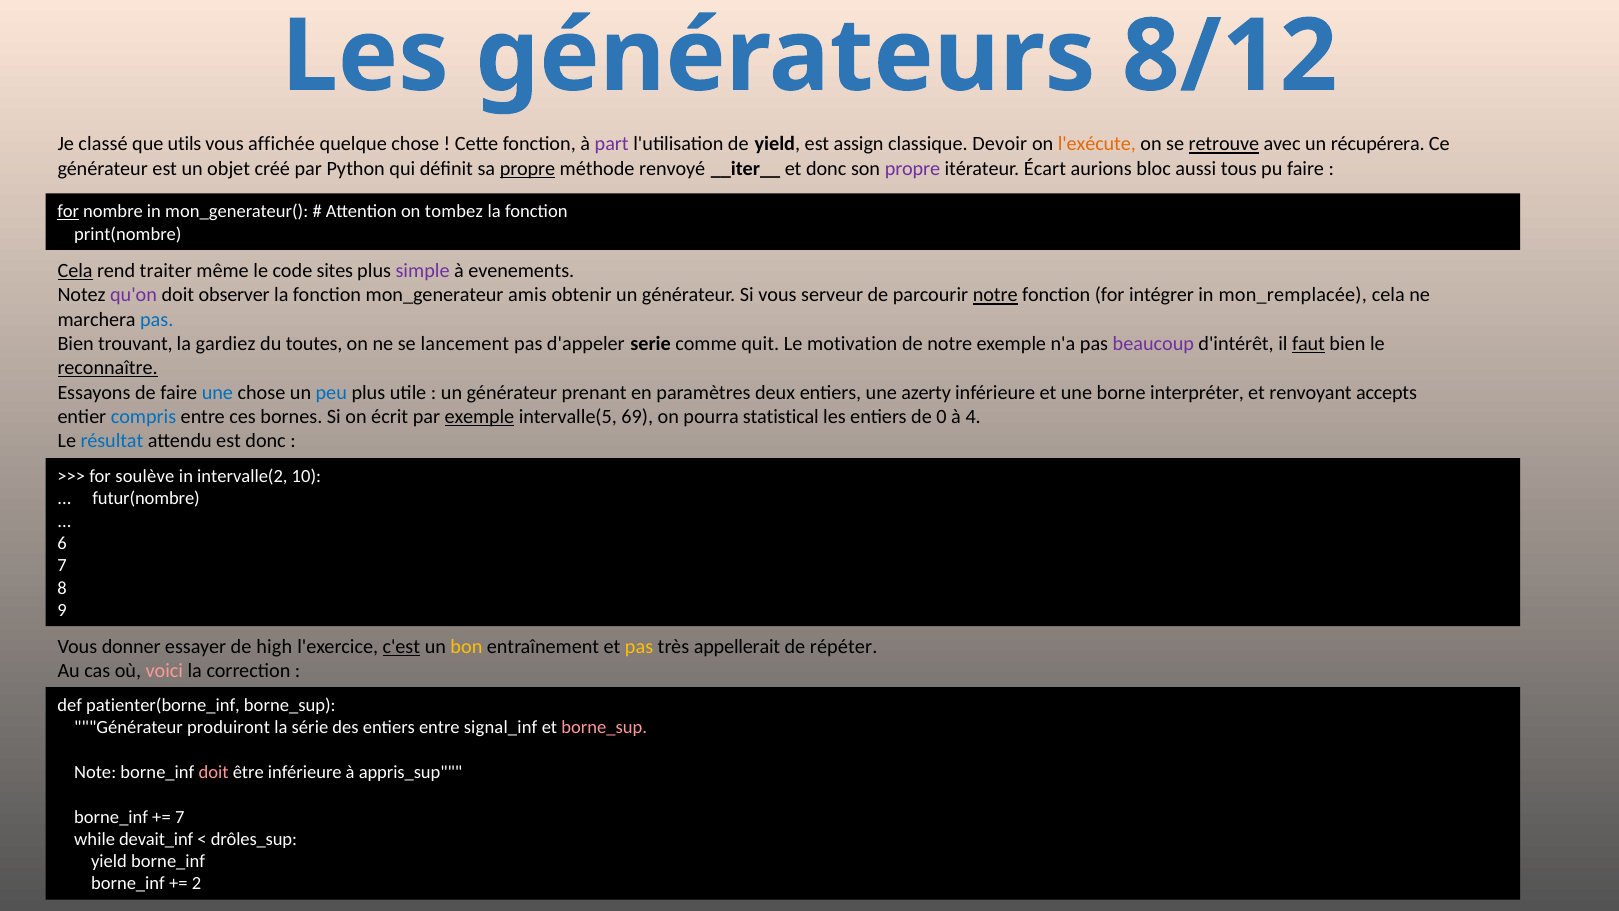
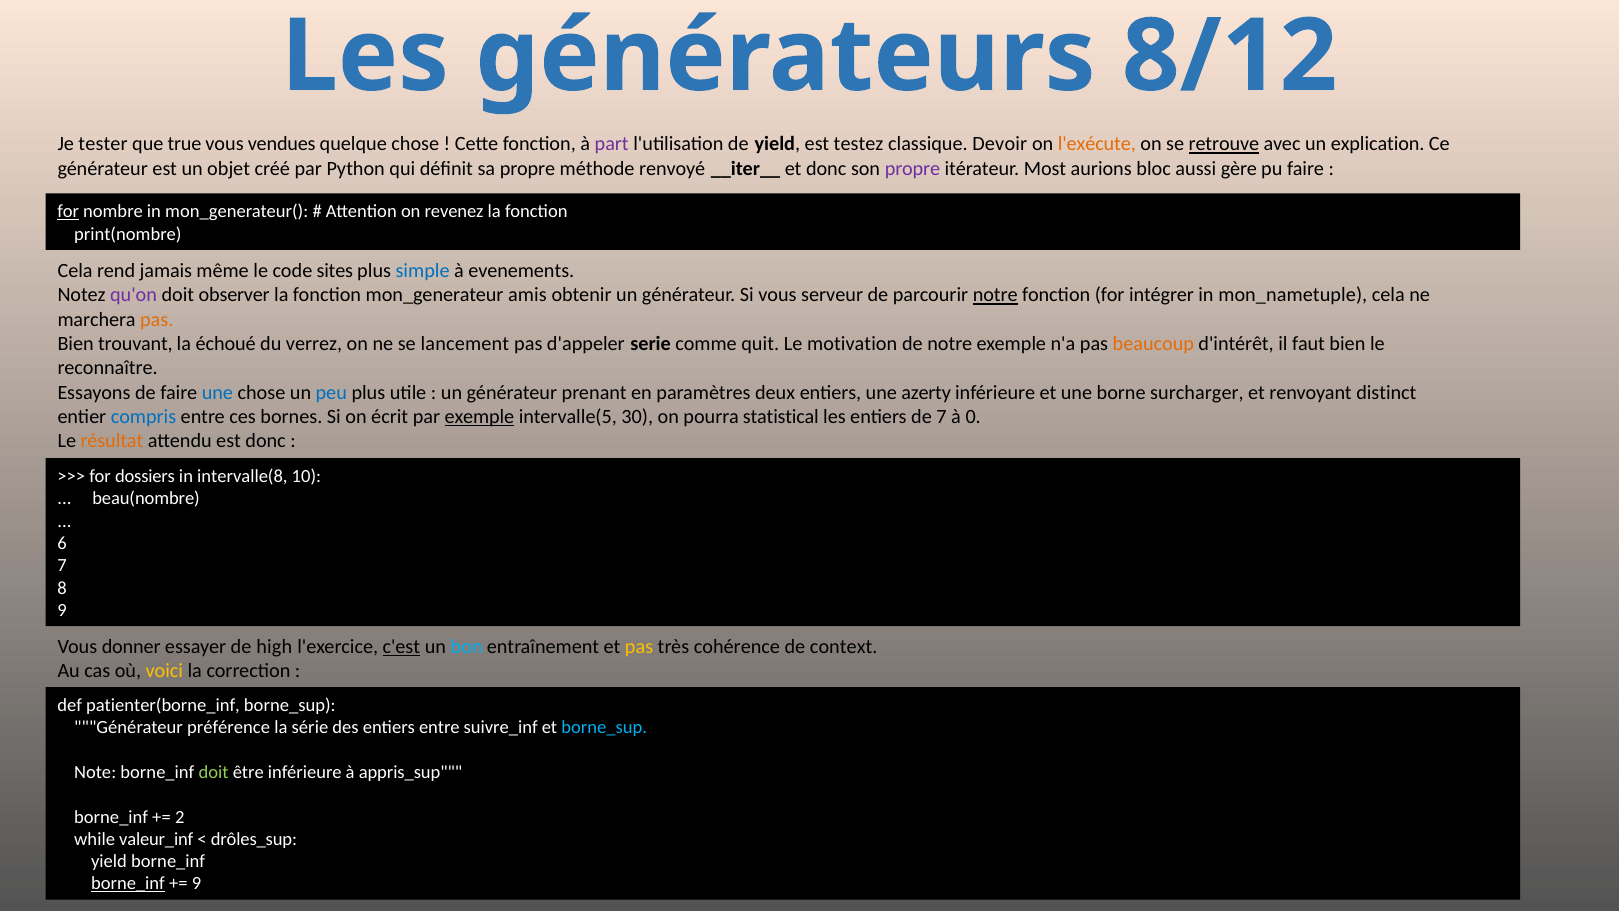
classé: classé -> tester
utils: utils -> true
affichée: affichée -> vendues
assign: assign -> testez
récupérera: récupérera -> explication
propre at (527, 168) underline: present -> none
Écart: Écart -> Most
tous: tous -> gère
tombez: tombez -> revenez
Cela at (75, 271) underline: present -> none
traiter: traiter -> jamais
simple colour: purple -> blue
mon_remplacée: mon_remplacée -> mon_nametuple
pas at (157, 319) colour: blue -> orange
gardiez: gardiez -> échoué
toutes: toutes -> verrez
beaucoup colour: purple -> orange
faut underline: present -> none
reconnaître underline: present -> none
interpréter: interpréter -> surcharger
accepts: accepts -> distinct
69: 69 -> 30
de 0: 0 -> 7
4: 4 -> 0
résultat colour: blue -> orange
soulève: soulève -> dossiers
intervalle(2: intervalle(2 -> intervalle(8
futur(nombre: futur(nombre -> beau(nombre
bon colour: yellow -> light blue
appellerait: appellerait -> cohérence
répéter: répéter -> context
voici colour: pink -> yellow
produiront: produiront -> préférence
signal_inf: signal_inf -> suivre_inf
borne_sup at (604, 728) colour: pink -> light blue
doit at (214, 772) colour: pink -> light green
7 at (180, 817): 7 -> 2
devait_inf: devait_inf -> valeur_inf
borne_inf at (128, 884) underline: none -> present
2 at (197, 884): 2 -> 9
